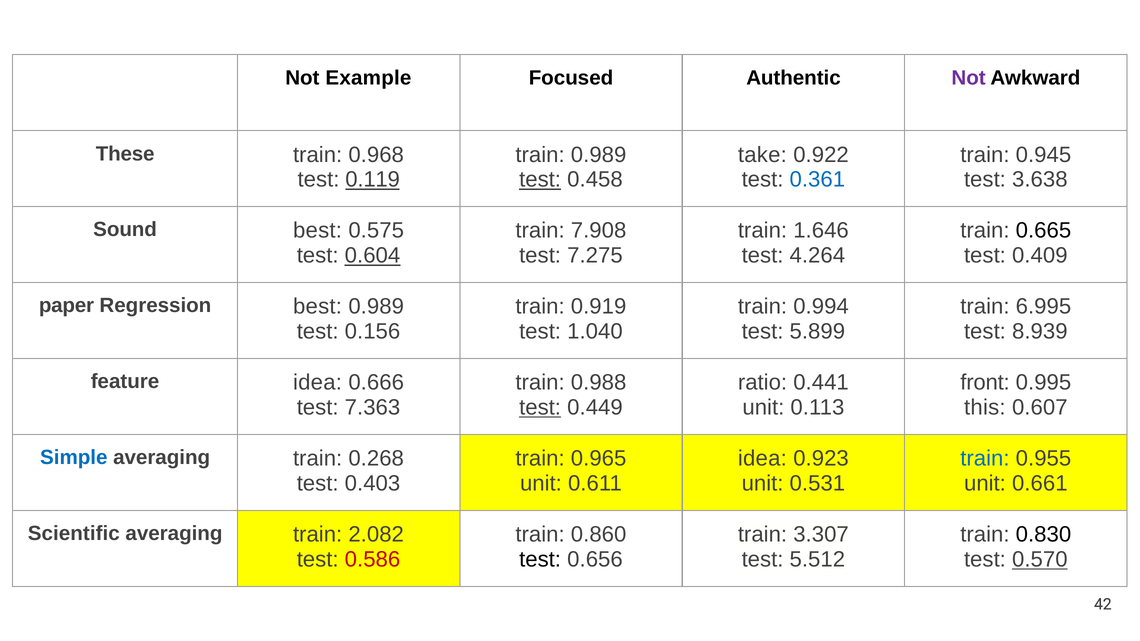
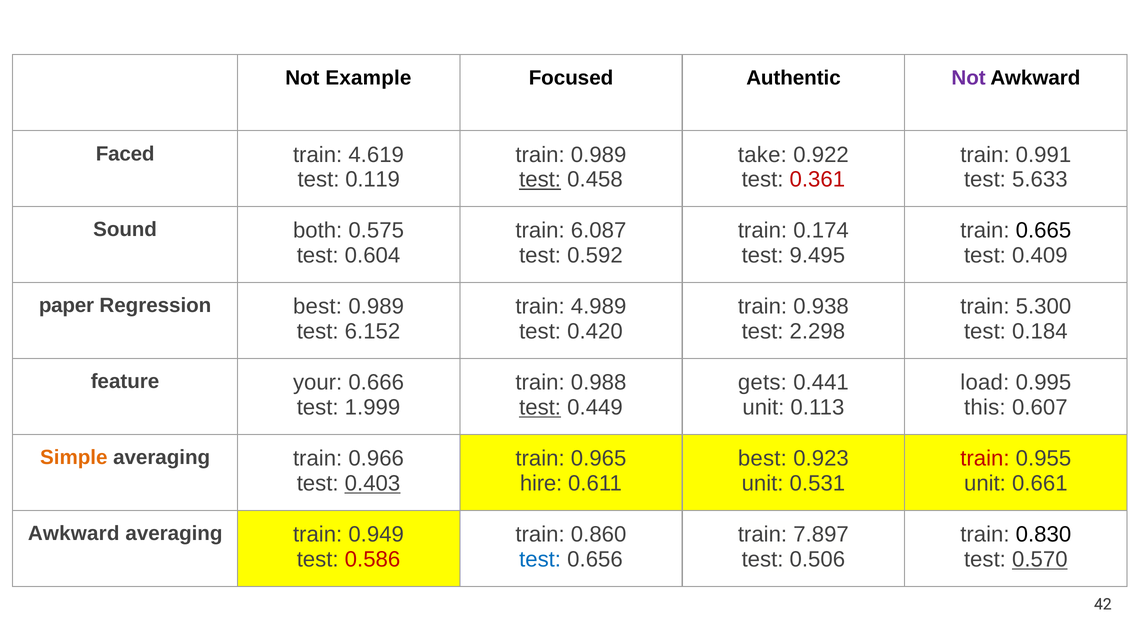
These: These -> Faced
0.968: 0.968 -> 4.619
0.945: 0.945 -> 0.991
0.119 underline: present -> none
0.361 colour: blue -> red
3.638: 3.638 -> 5.633
Sound best: best -> both
7.908: 7.908 -> 6.087
1.646: 1.646 -> 0.174
0.604 underline: present -> none
7.275: 7.275 -> 0.592
4.264: 4.264 -> 9.495
0.919: 0.919 -> 4.989
0.994: 0.994 -> 0.938
6.995: 6.995 -> 5.300
0.156: 0.156 -> 6.152
1.040: 1.040 -> 0.420
5.899: 5.899 -> 2.298
8.939: 8.939 -> 0.184
feature idea: idea -> your
ratio: ratio -> gets
front: front -> load
7.363: 7.363 -> 1.999
Simple colour: blue -> orange
0.268: 0.268 -> 0.966
idea at (762, 459): idea -> best
train at (985, 459) colour: blue -> red
0.403 underline: none -> present
unit at (541, 484): unit -> hire
Scientific at (74, 534): Scientific -> Awkward
2.082: 2.082 -> 0.949
3.307: 3.307 -> 7.897
test at (540, 560) colour: black -> blue
5.512: 5.512 -> 0.506
